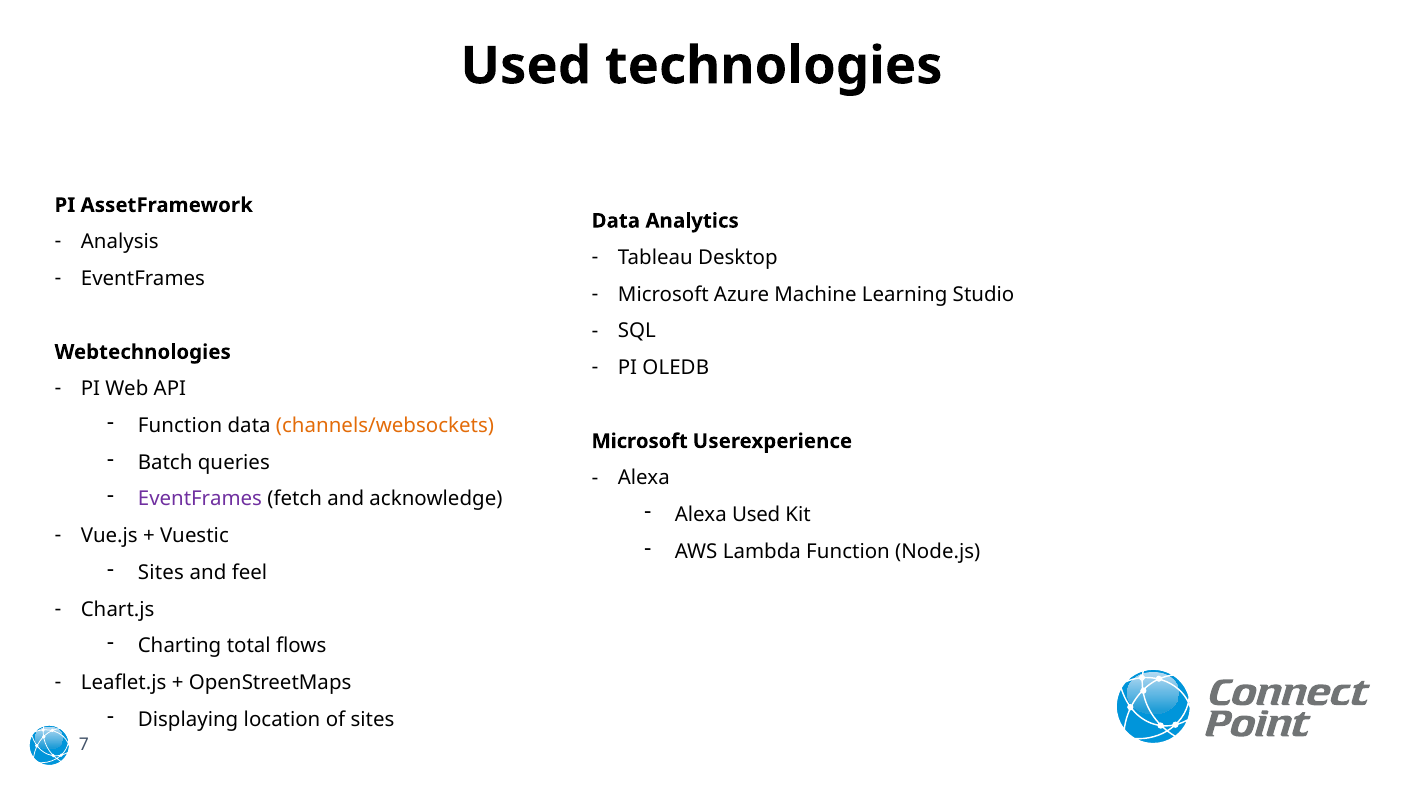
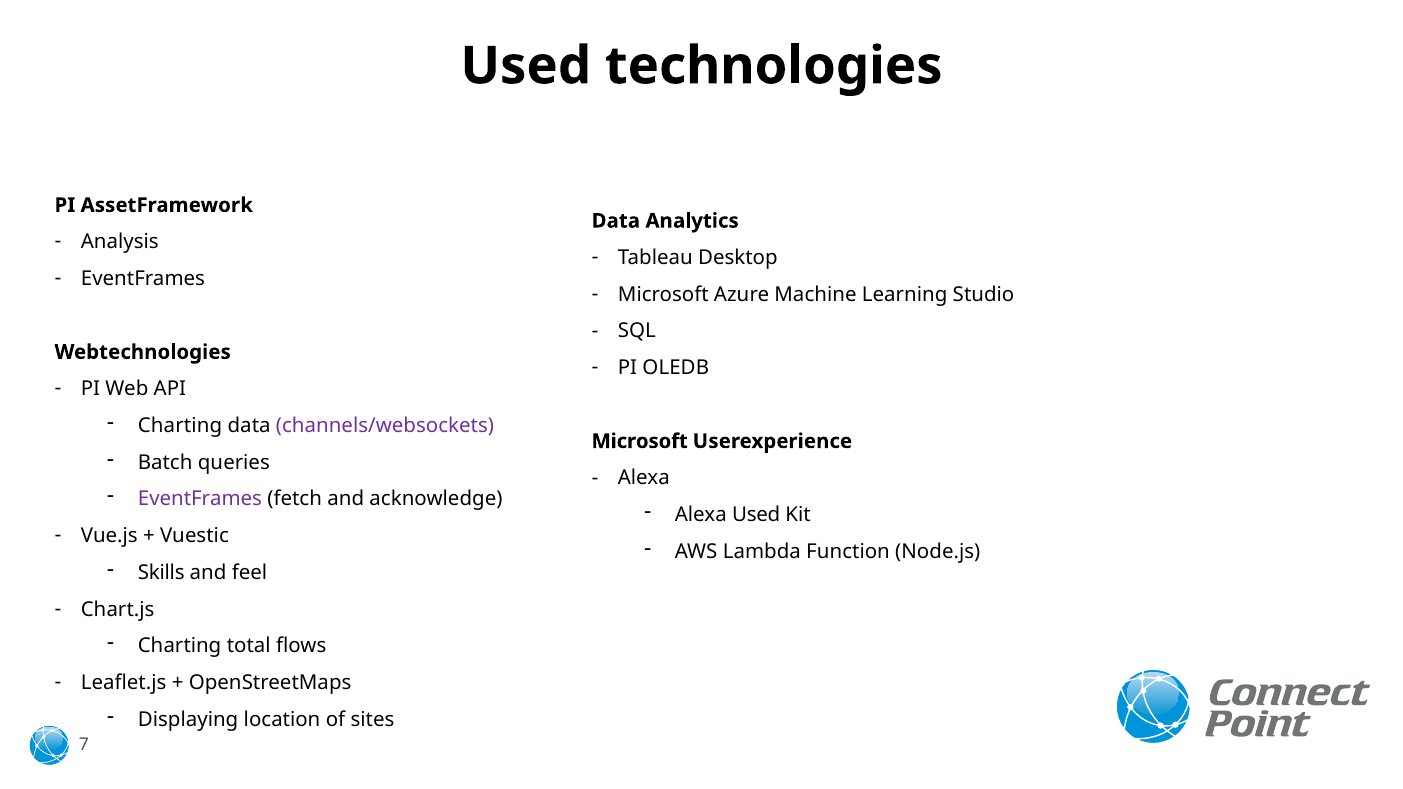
Function at (180, 426): Function -> Charting
channels/websockets colour: orange -> purple
Sites at (161, 573): Sites -> Skills
